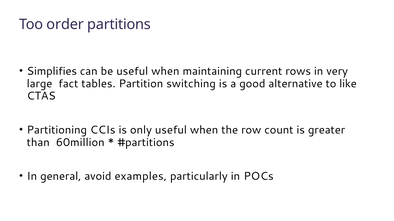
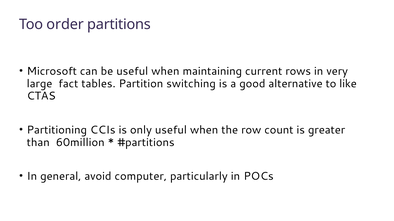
Simplifies: Simplifies -> Microsoft
examples: examples -> computer
